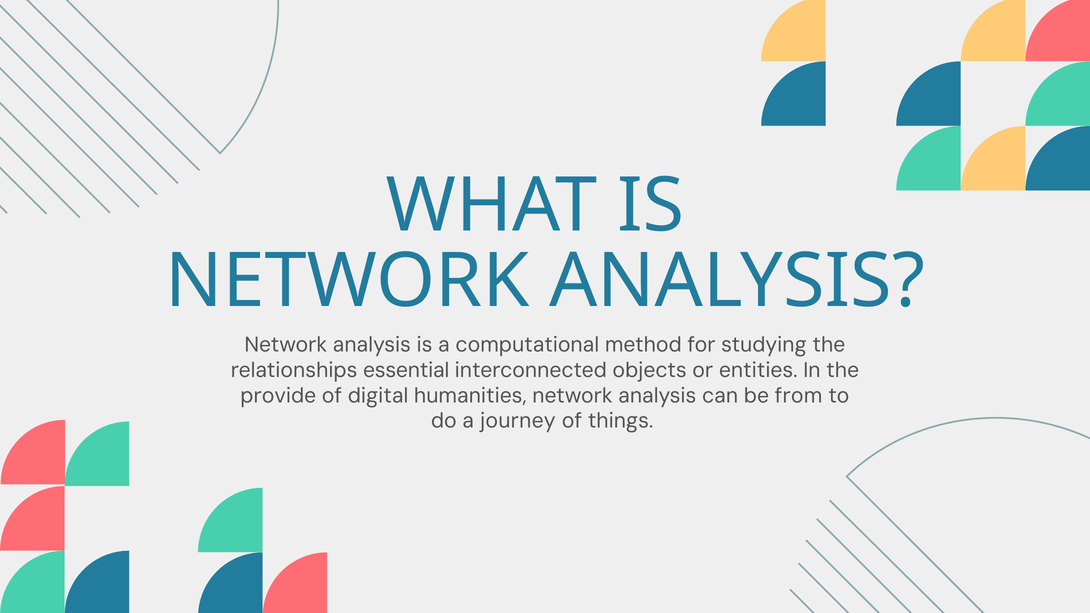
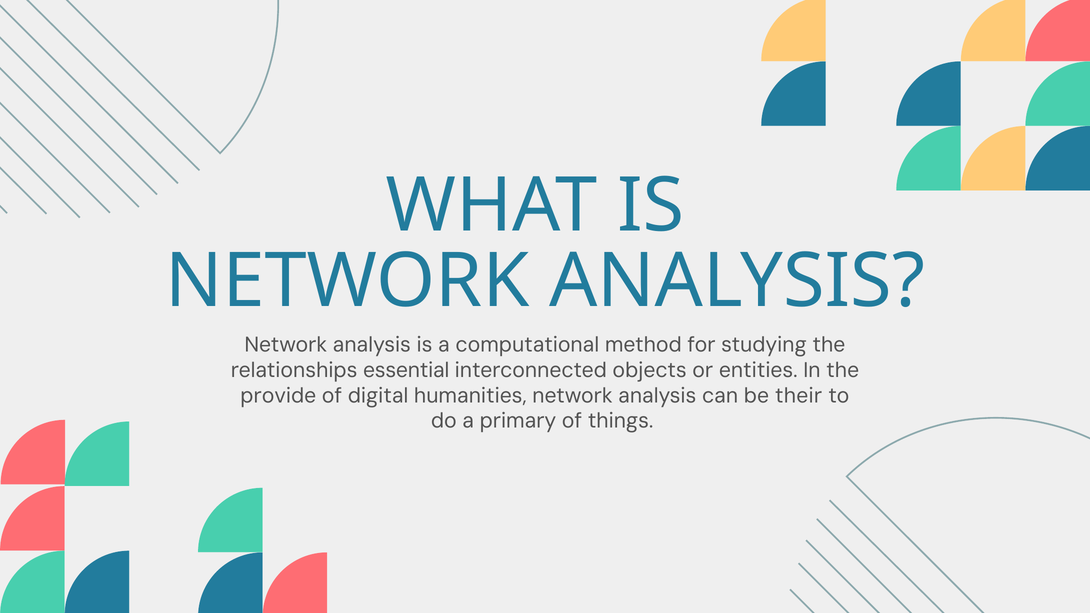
from: from -> their
journey: journey -> primary
